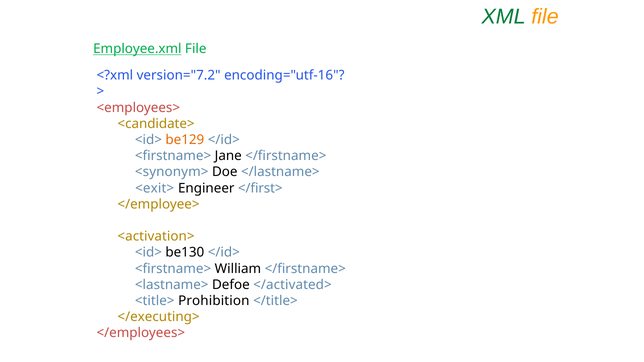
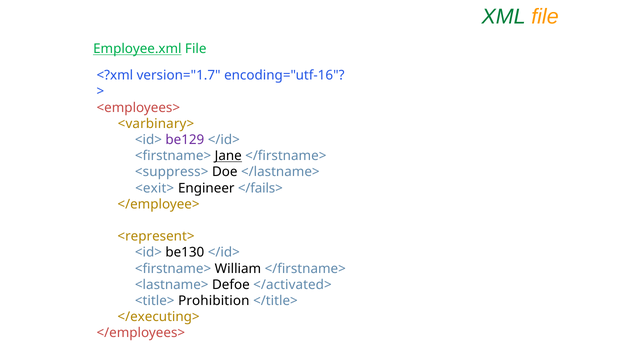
version="7.2: version="7.2 -> version="1.7
<candidate>: <candidate> -> <varbinary>
be129 colour: orange -> purple
Jane underline: none -> present
<synonym>: <synonym> -> <suppress>
</first>: </first> -> </fails>
<activation>: <activation> -> <represent>
